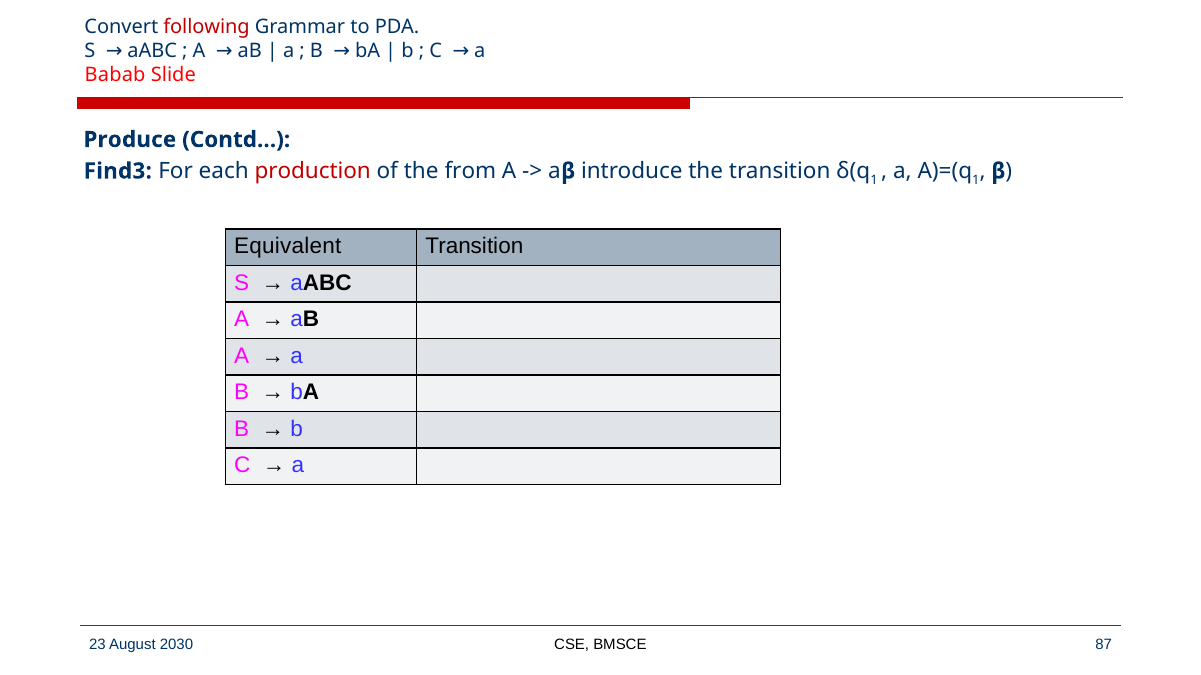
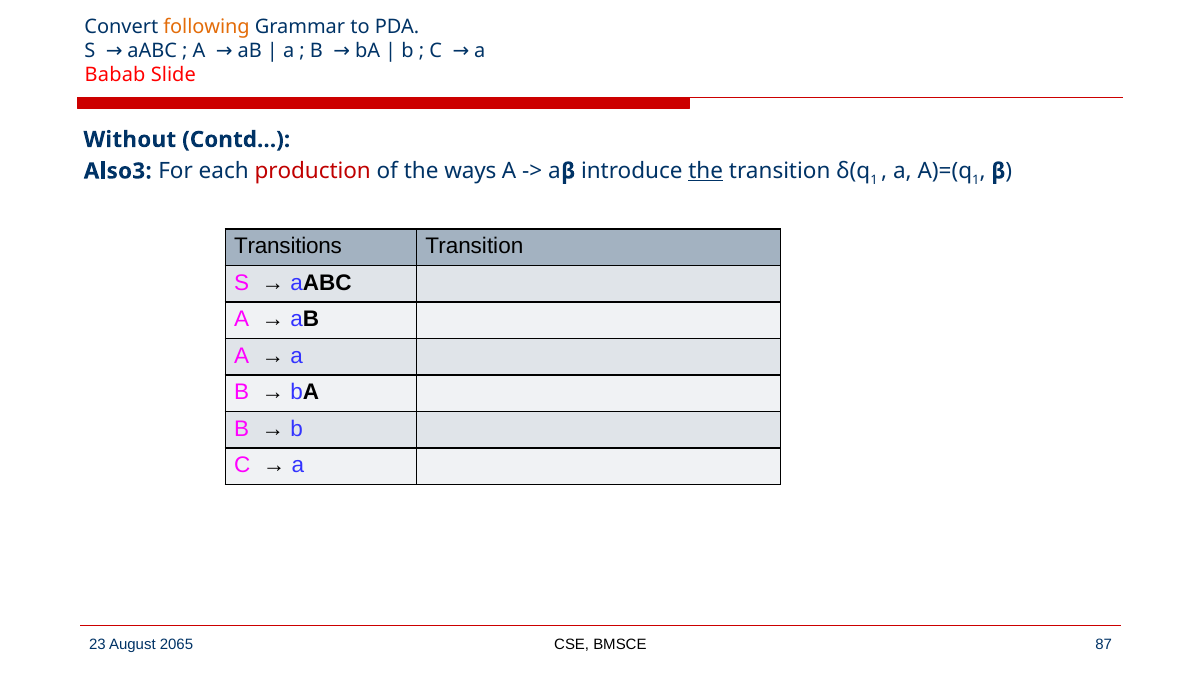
following colour: red -> orange
Produce: Produce -> Without
Find3: Find3 -> Also3
from: from -> ways
the at (706, 171) underline: none -> present
Equivalent: Equivalent -> Transitions
2030: 2030 -> 2065
